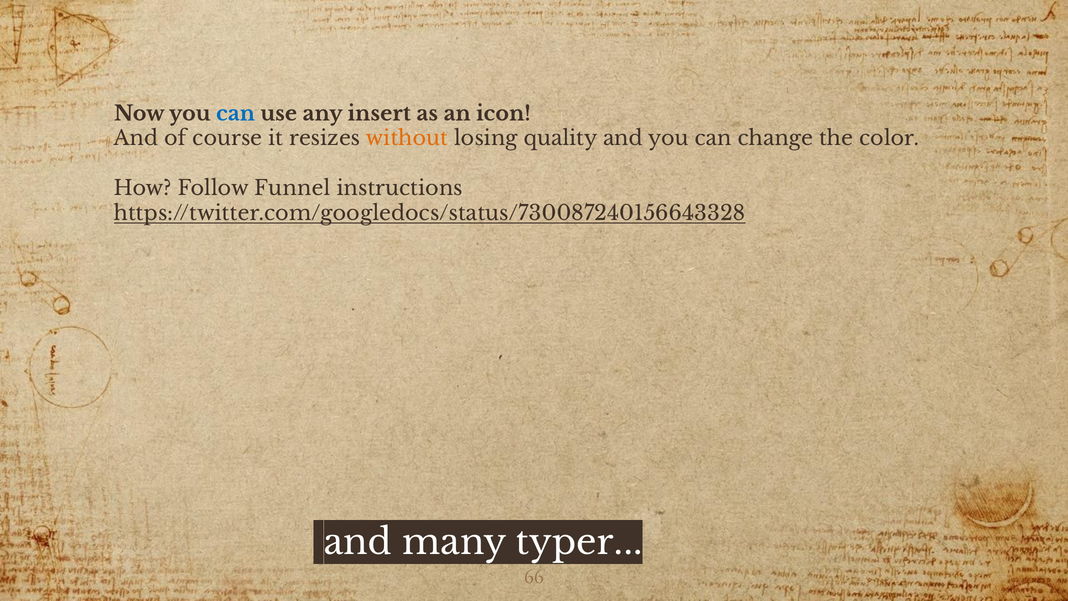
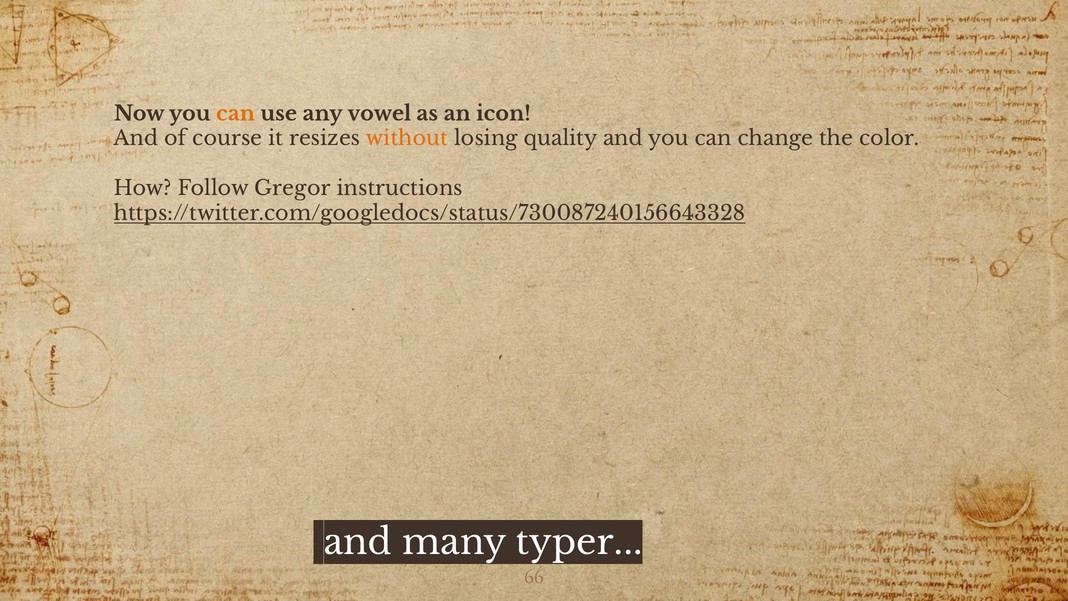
can at (235, 114) colour: blue -> orange
insert: insert -> vowel
Funnel: Funnel -> Gregor
